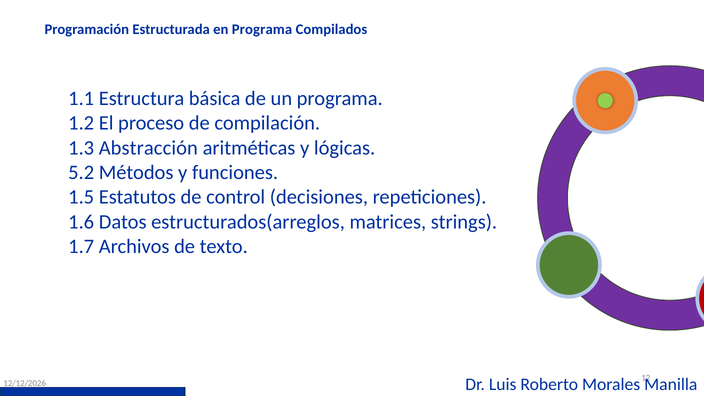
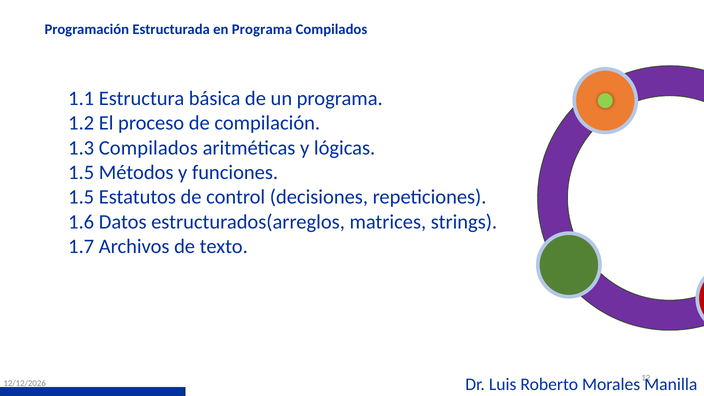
1.3 Abstracción: Abstracción -> Compilados
5.2 at (81, 172): 5.2 -> 1.5
